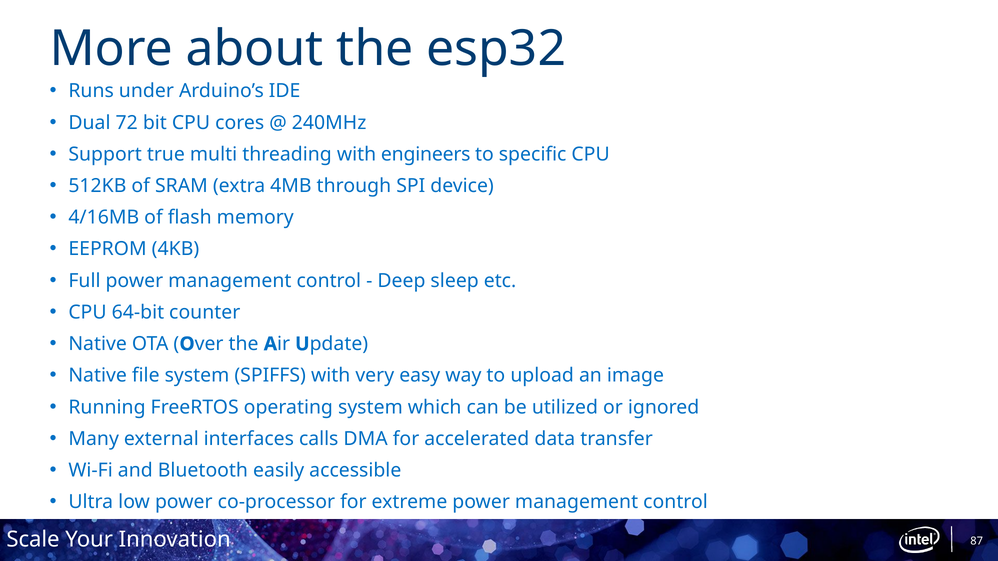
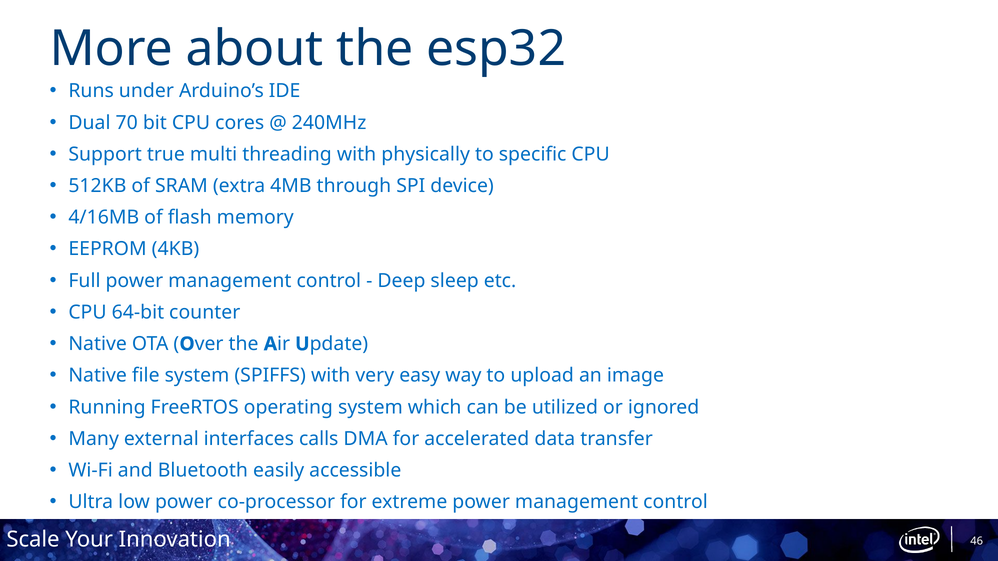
72: 72 -> 70
engineers: engineers -> physically
87: 87 -> 46
